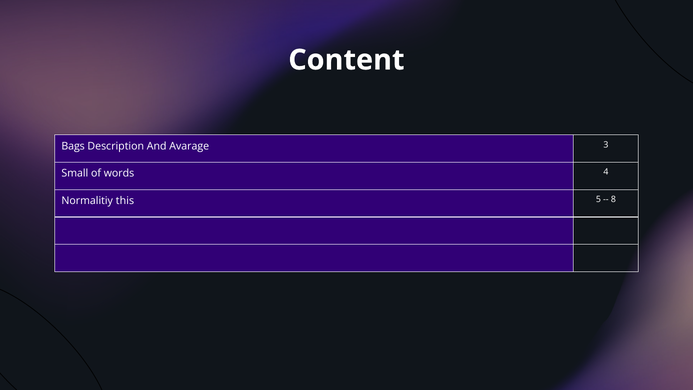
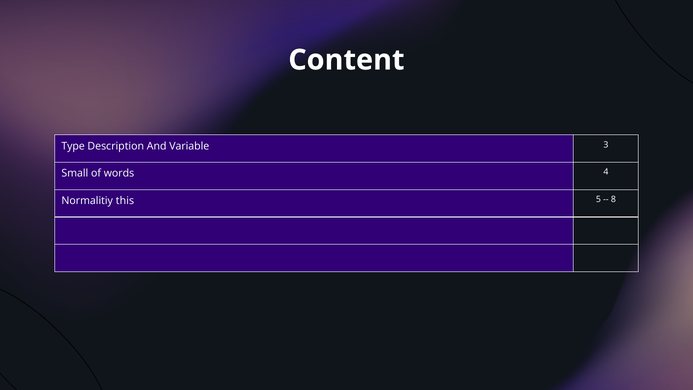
Bags: Bags -> Type
Avarage: Avarage -> Variable
